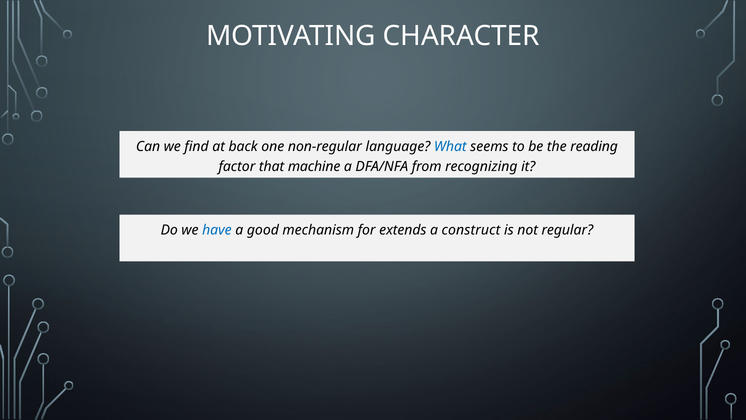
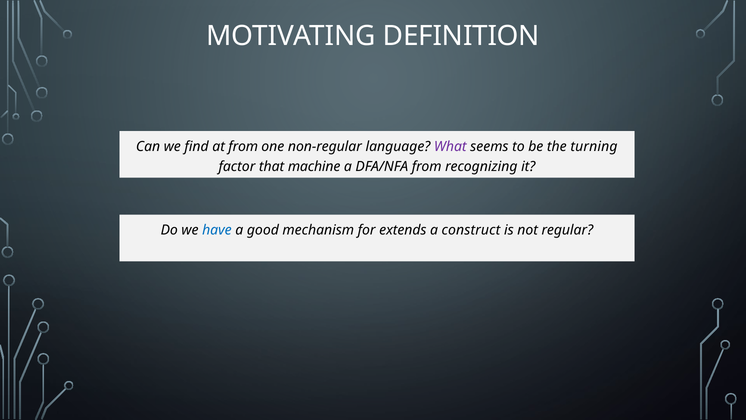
CHARACTER: CHARACTER -> DEFINITION
at back: back -> from
What colour: blue -> purple
reading: reading -> turning
